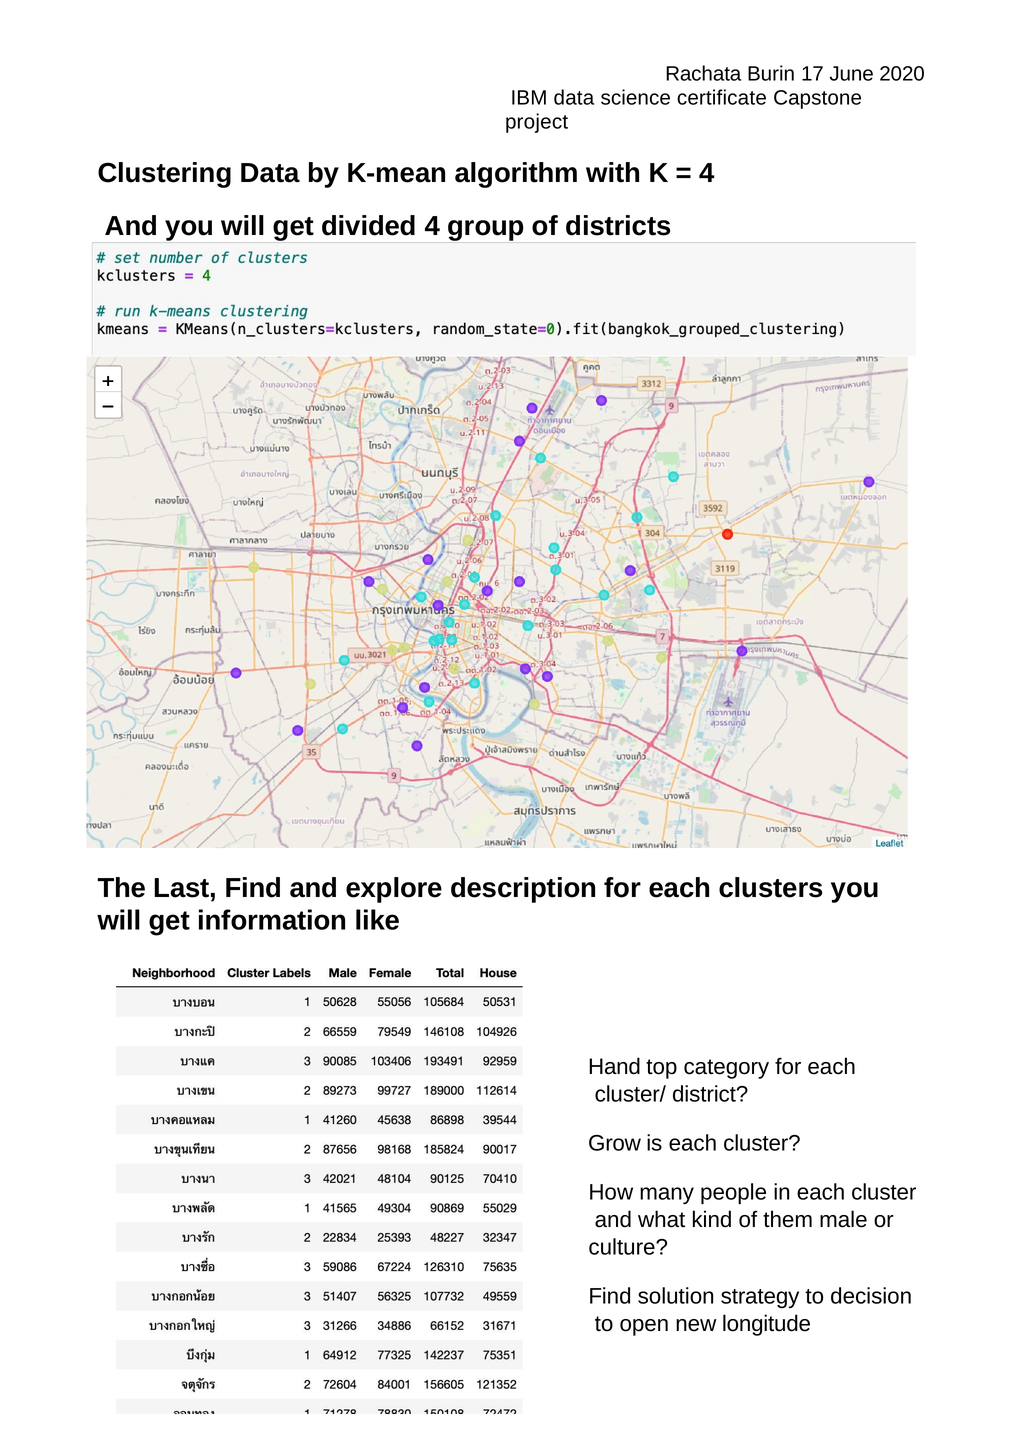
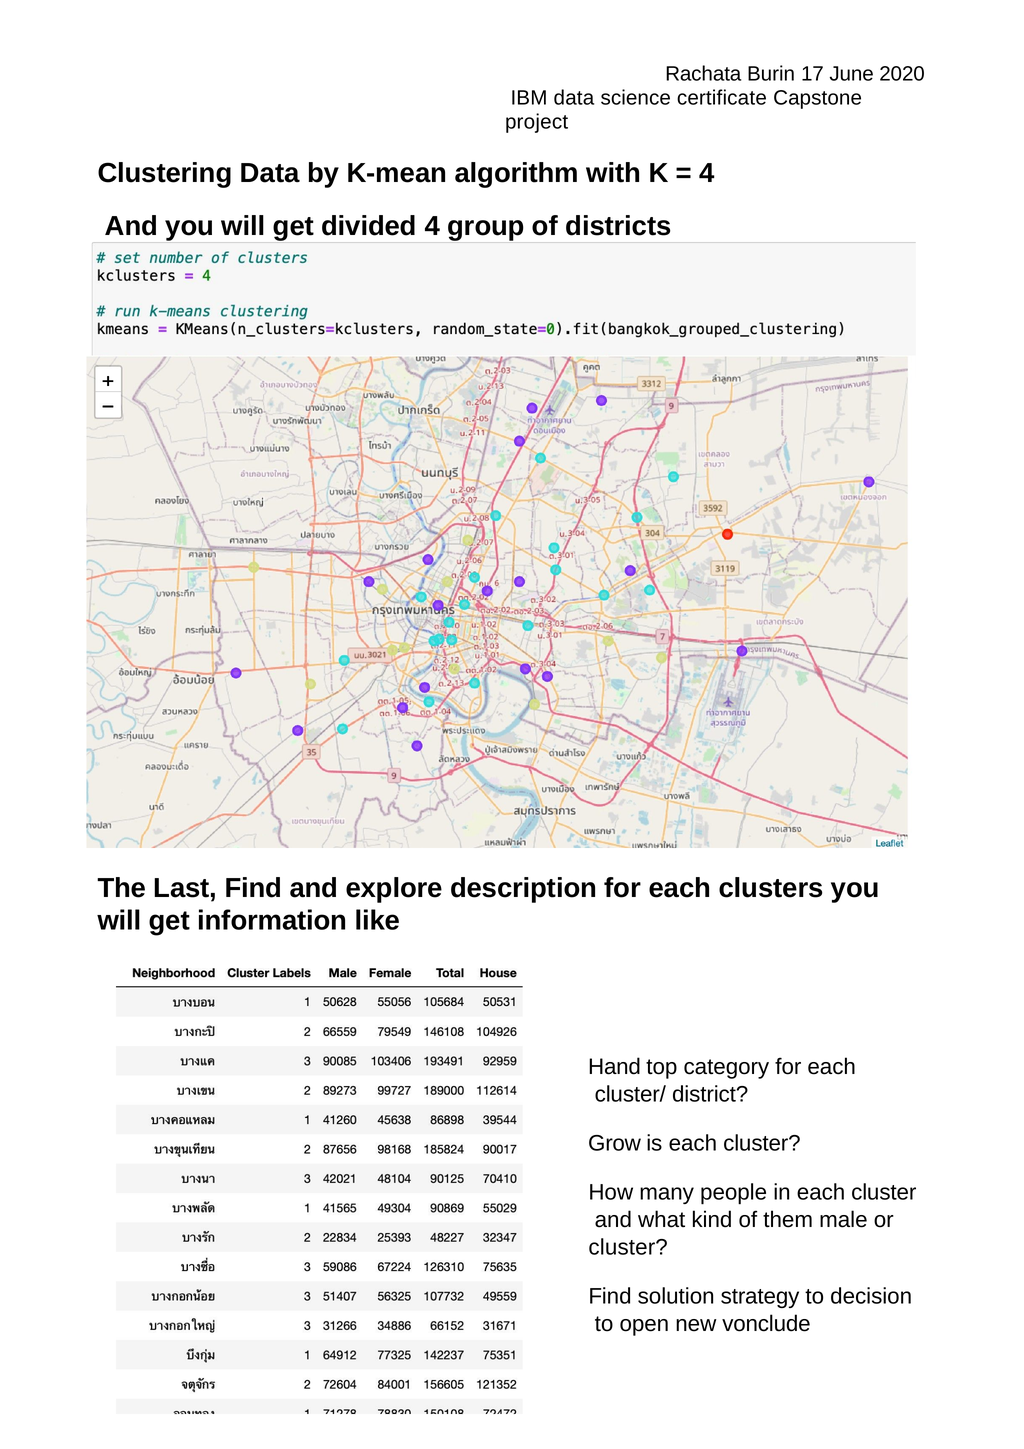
culture at (628, 1247): culture -> cluster
longitude: longitude -> vonclude
